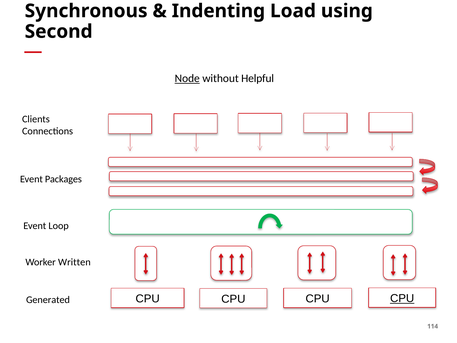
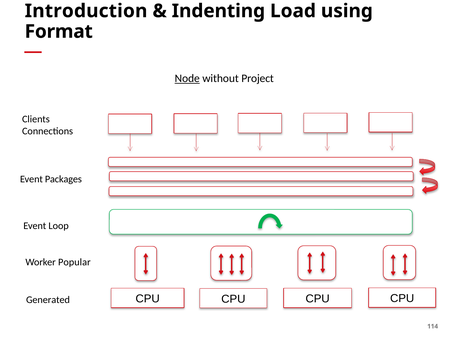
Synchronous: Synchronous -> Introduction
Second: Second -> Format
Helpful: Helpful -> Project
Written: Written -> Popular
CPU at (402, 298) underline: present -> none
